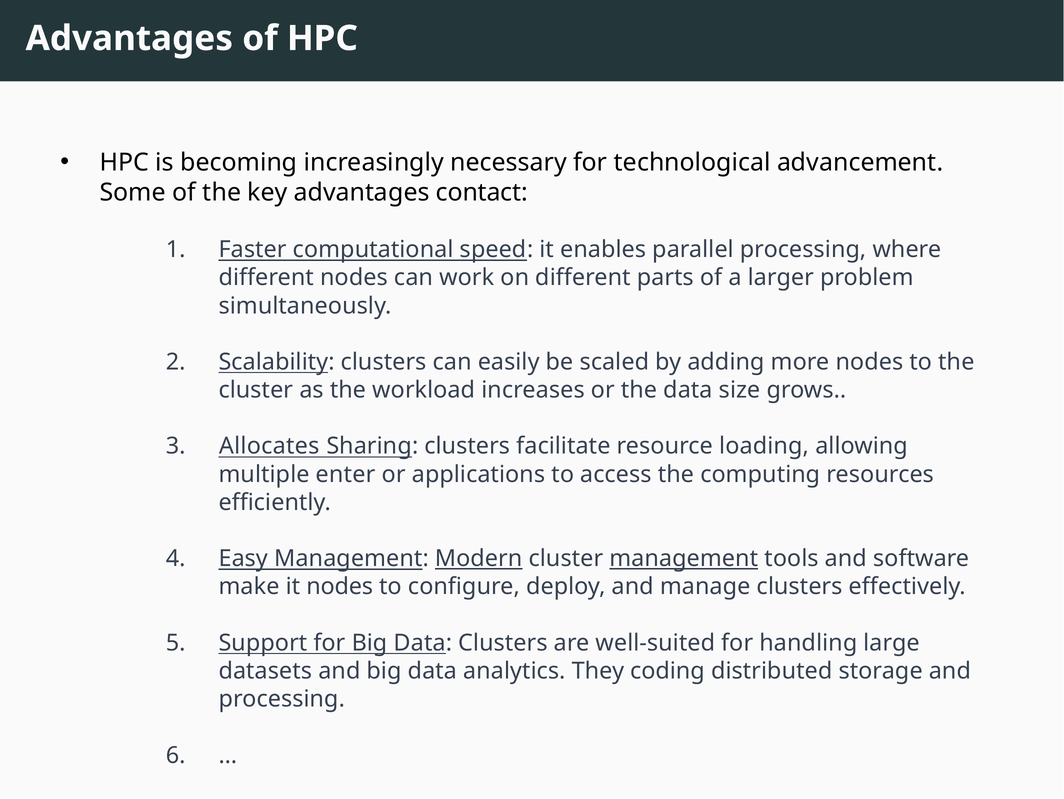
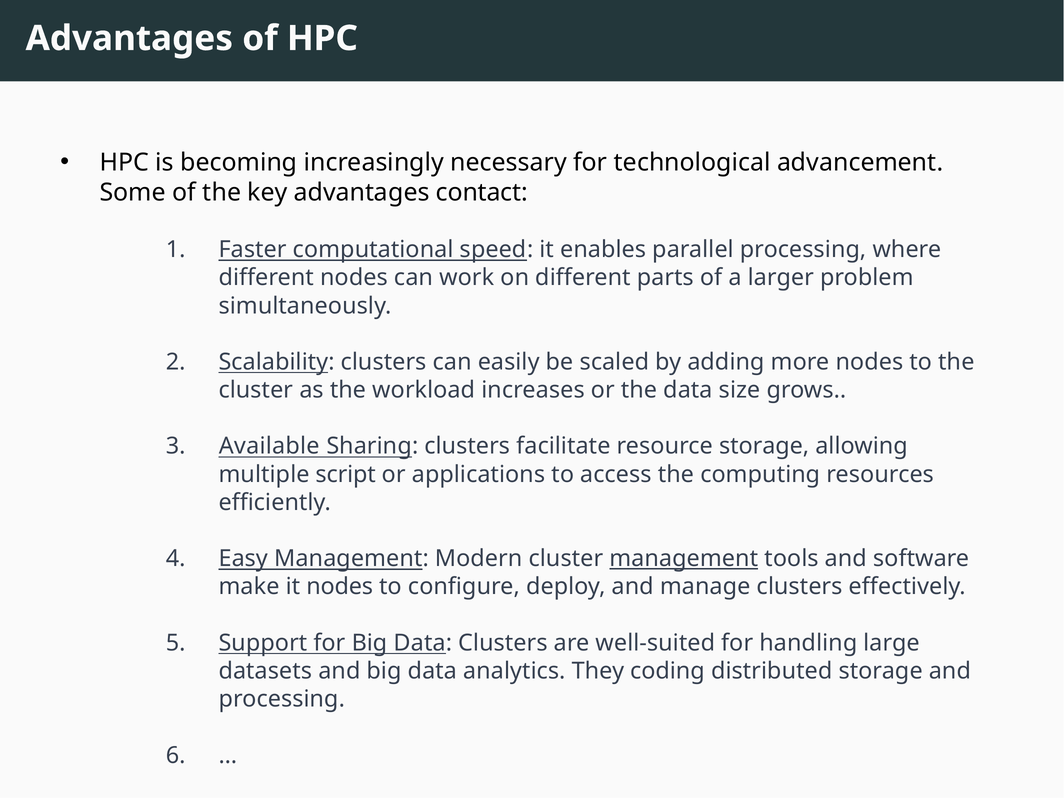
Allocates: Allocates -> Available
resource loading: loading -> storage
enter: enter -> script
Modern underline: present -> none
